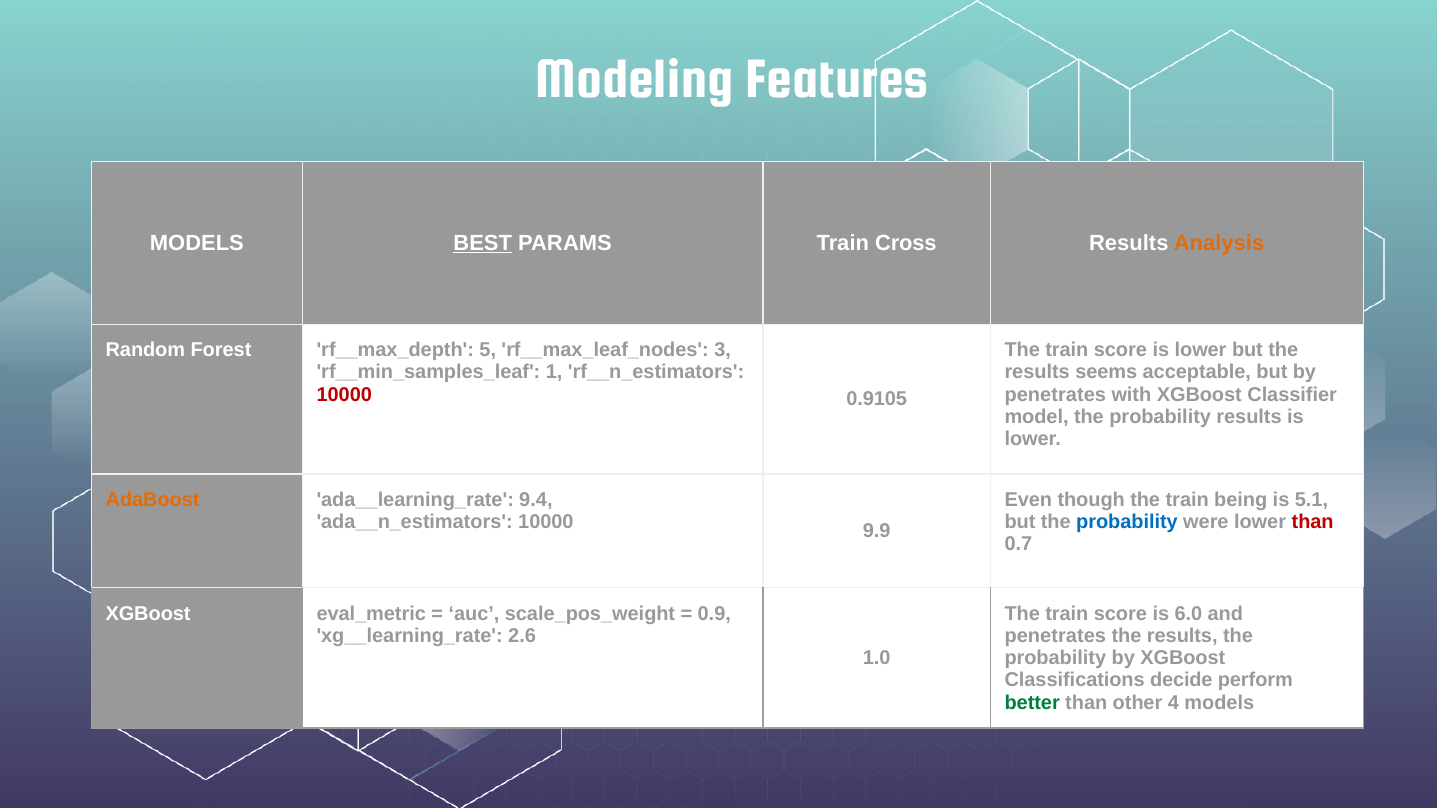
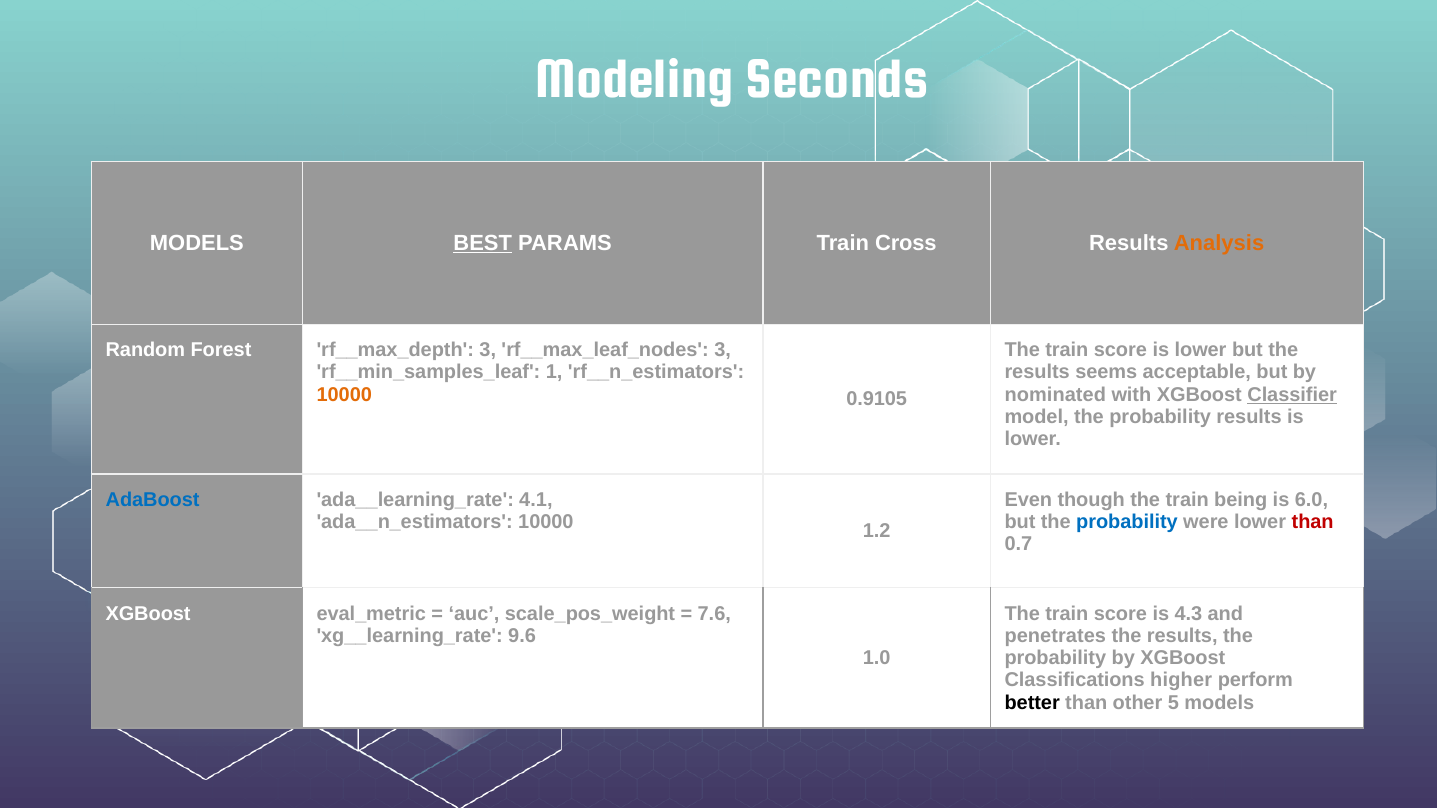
Features: Features -> Seconds
5 at (488, 350): 5 -> 3
10000 at (344, 395) colour: red -> orange
penetrates at (1055, 395): penetrates -> nominated
Classifier underline: none -> present
AdaBoost colour: orange -> blue
9.4: 9.4 -> 4.1
5.1: 5.1 -> 6.0
9.9: 9.9 -> 1.2
0.9: 0.9 -> 7.6
6.0: 6.0 -> 4.3
2.6: 2.6 -> 9.6
decide: decide -> higher
better colour: green -> black
4: 4 -> 5
